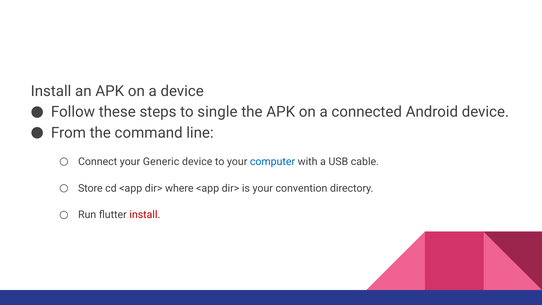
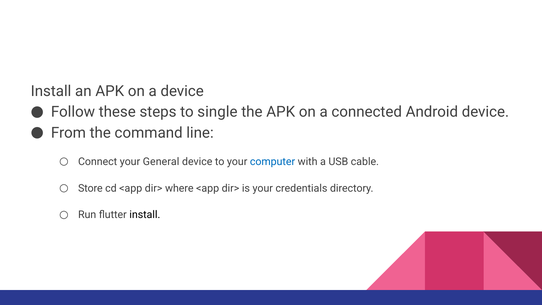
Generic: Generic -> General
convention: convention -> credentials
install at (145, 215) colour: red -> black
